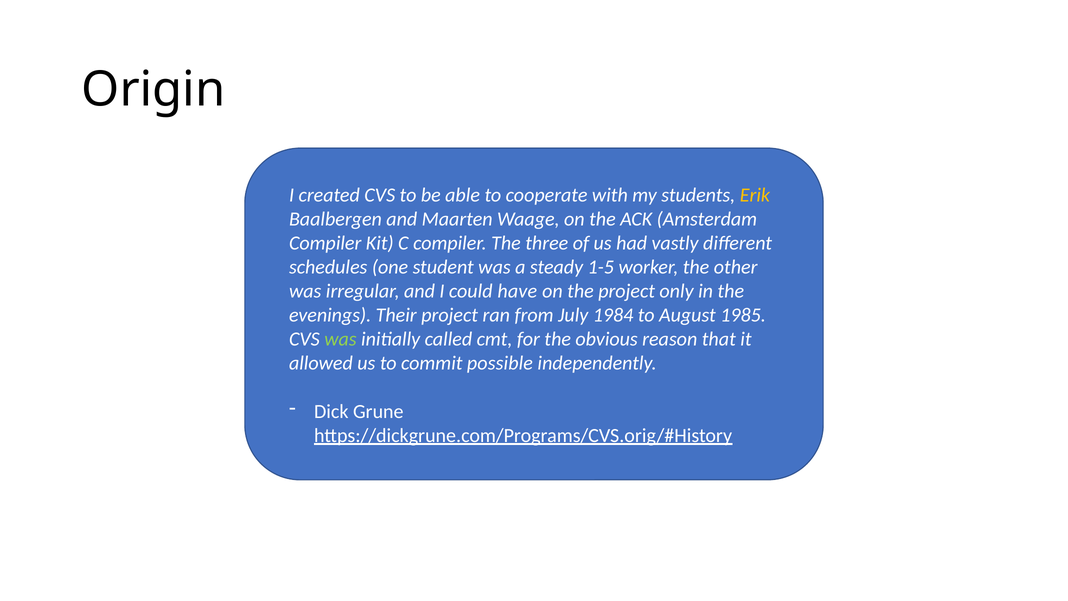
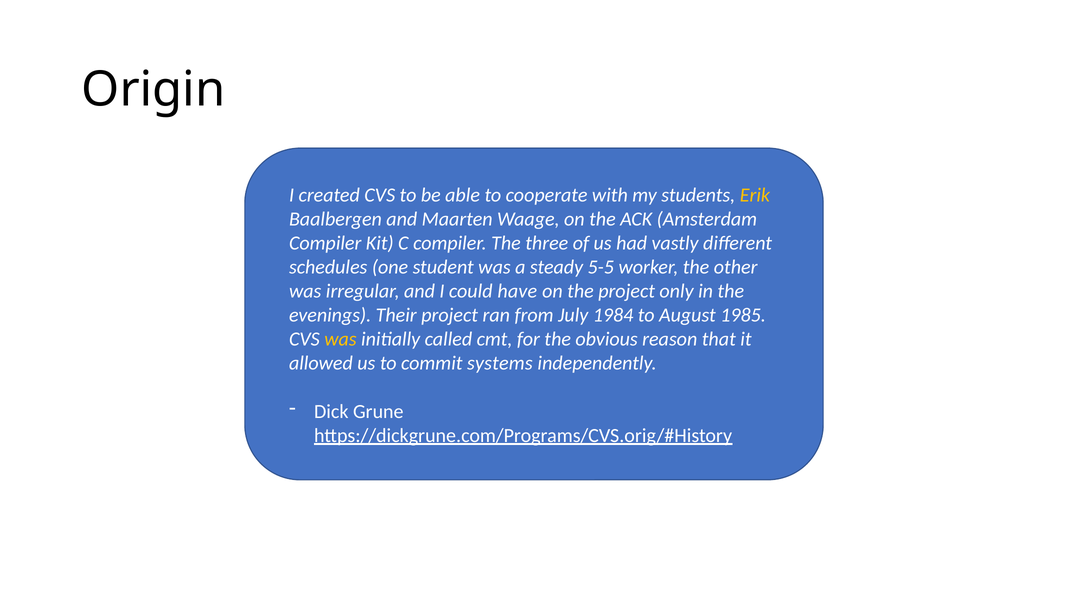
1-5: 1-5 -> 5-5
was at (340, 339) colour: light green -> yellow
possible: possible -> systems
